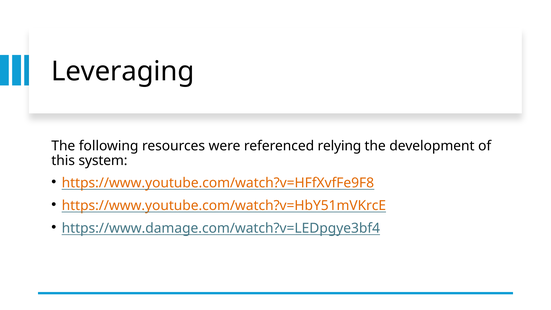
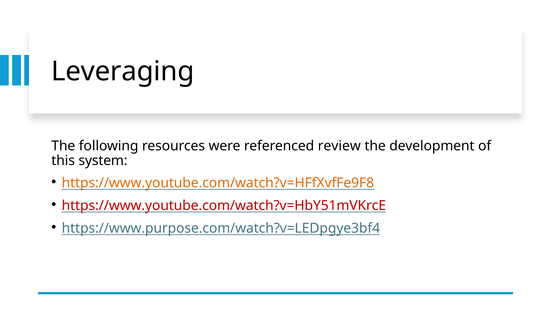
relying: relying -> review
https://www.youtube.com/watch?v=HbY51mVKrcE colour: orange -> red
https://www.damage.com/watch?v=LEDpgye3bf4: https://www.damage.com/watch?v=LEDpgye3bf4 -> https://www.purpose.com/watch?v=LEDpgye3bf4
